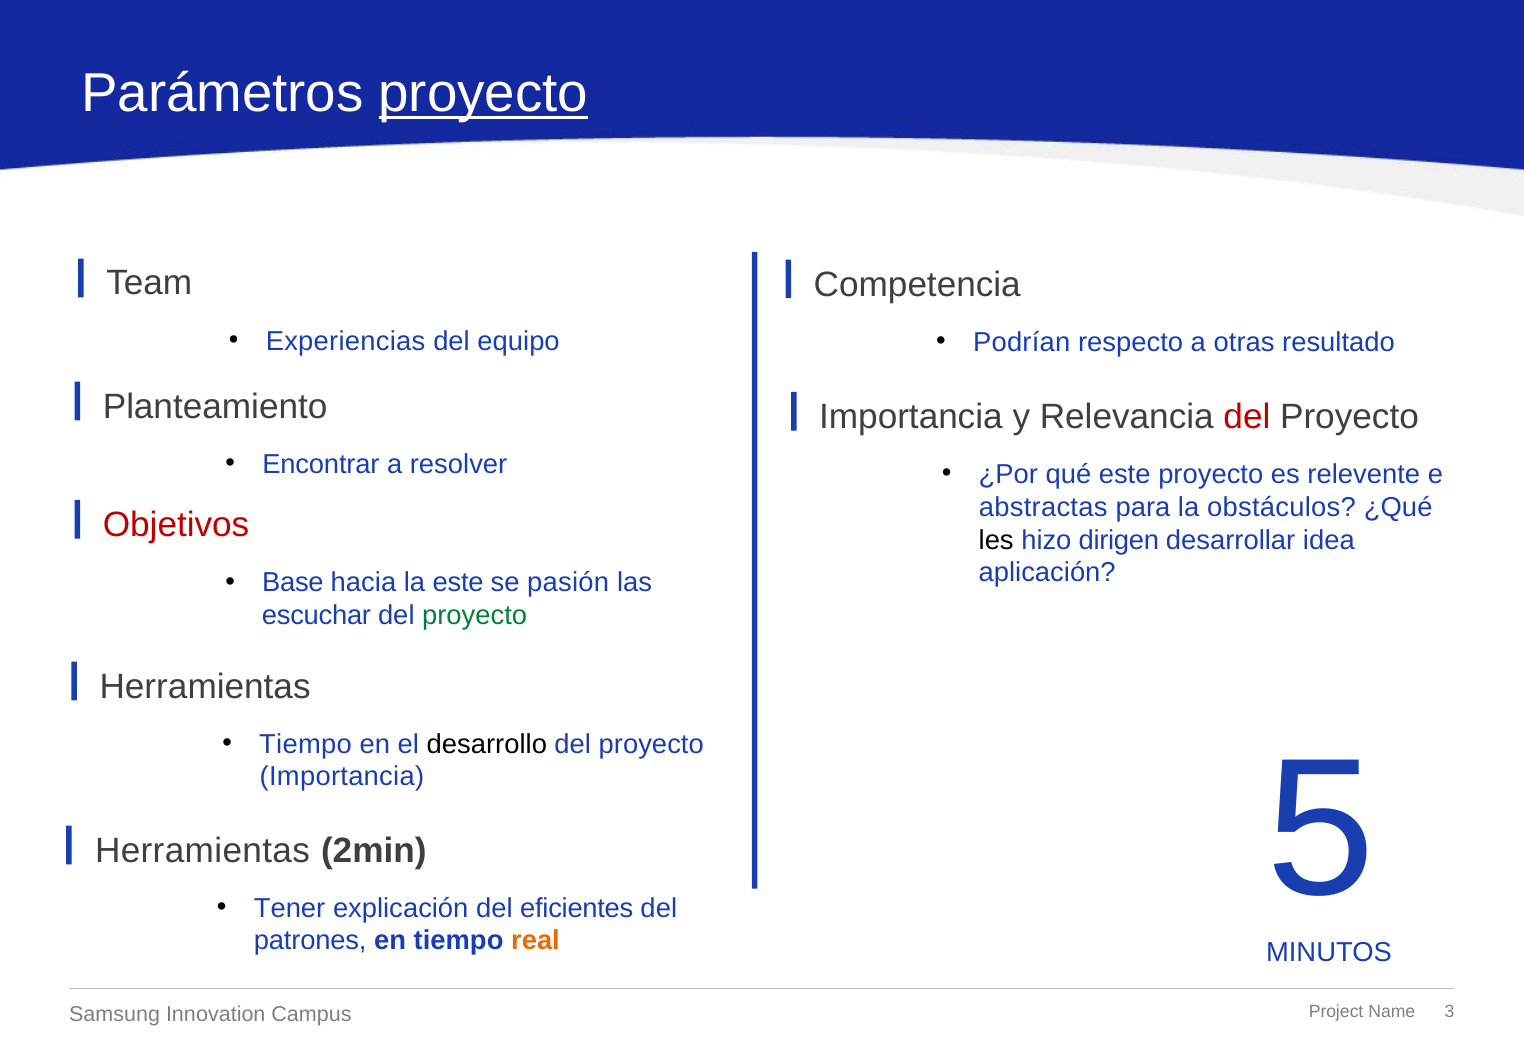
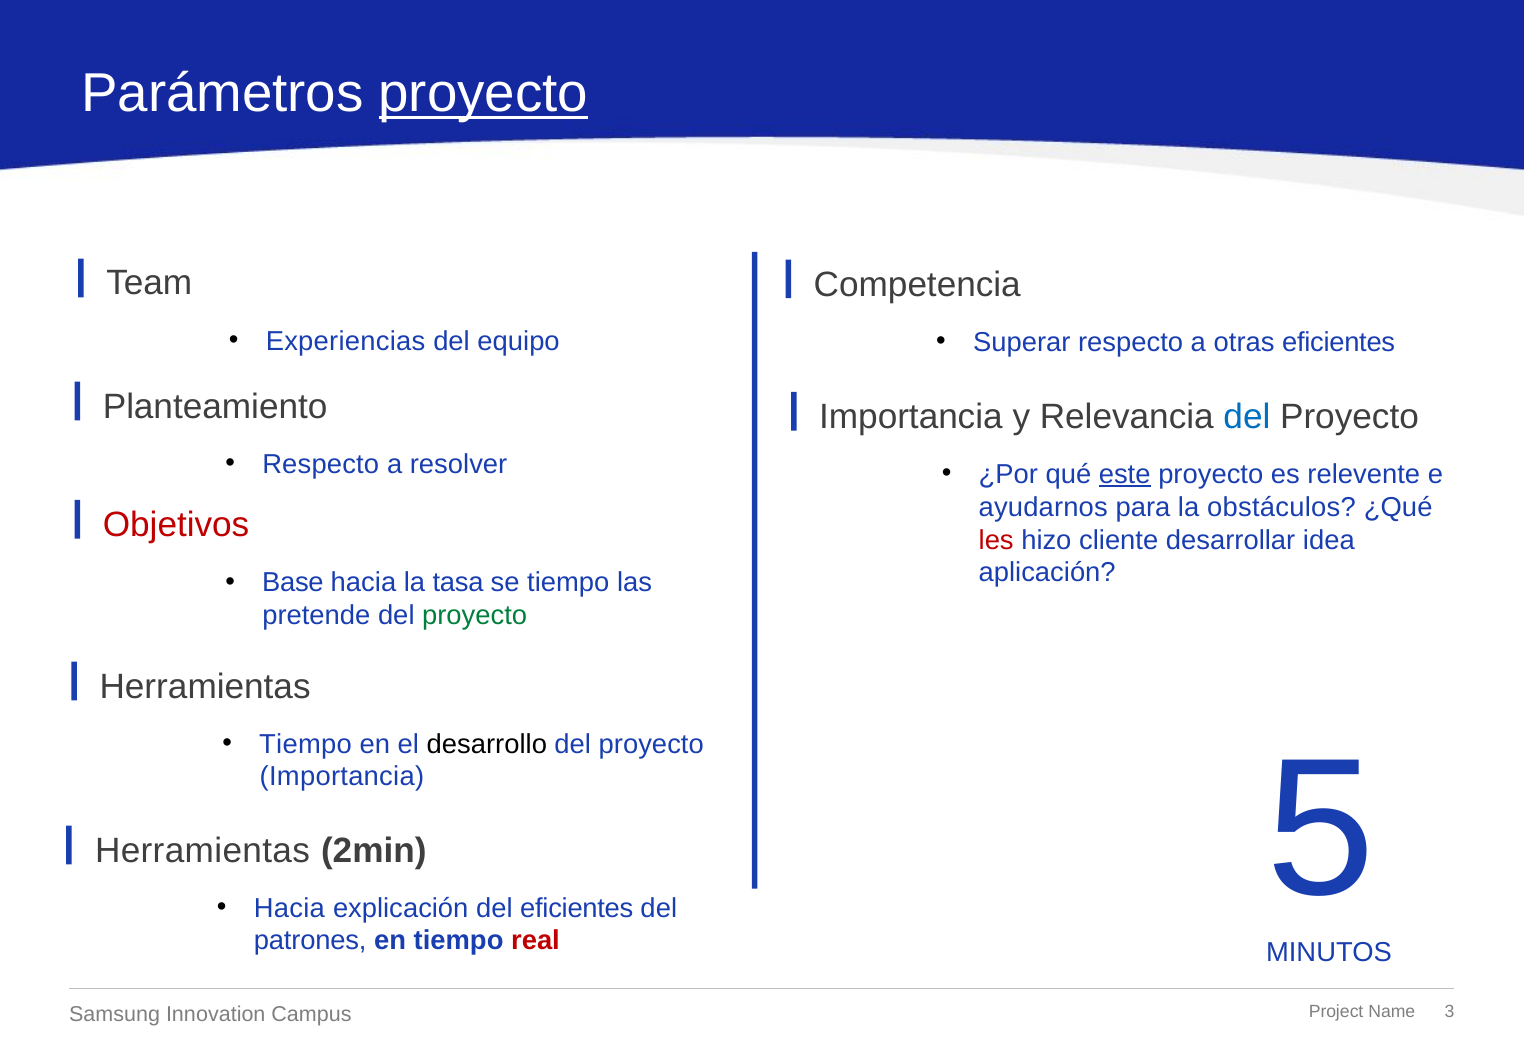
Podrían: Podrían -> Superar
otras resultado: resultado -> eficientes
del at (1247, 417) colour: red -> blue
Encontrar at (321, 464): Encontrar -> Respecto
este at (1125, 475) underline: none -> present
abstractas: abstractas -> ayudarnos
les colour: black -> red
dirigen: dirigen -> cliente
la este: este -> tasa
se pasión: pasión -> tiempo
escuchar: escuchar -> pretende
Tener at (290, 908): Tener -> Hacia
real colour: orange -> red
